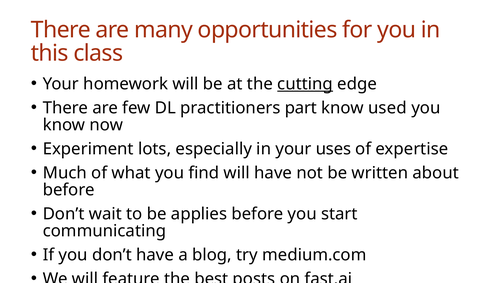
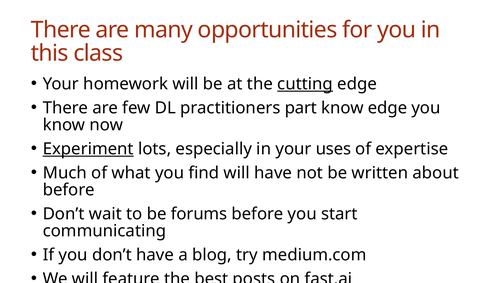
know used: used -> edge
Experiment underline: none -> present
applies: applies -> forums
